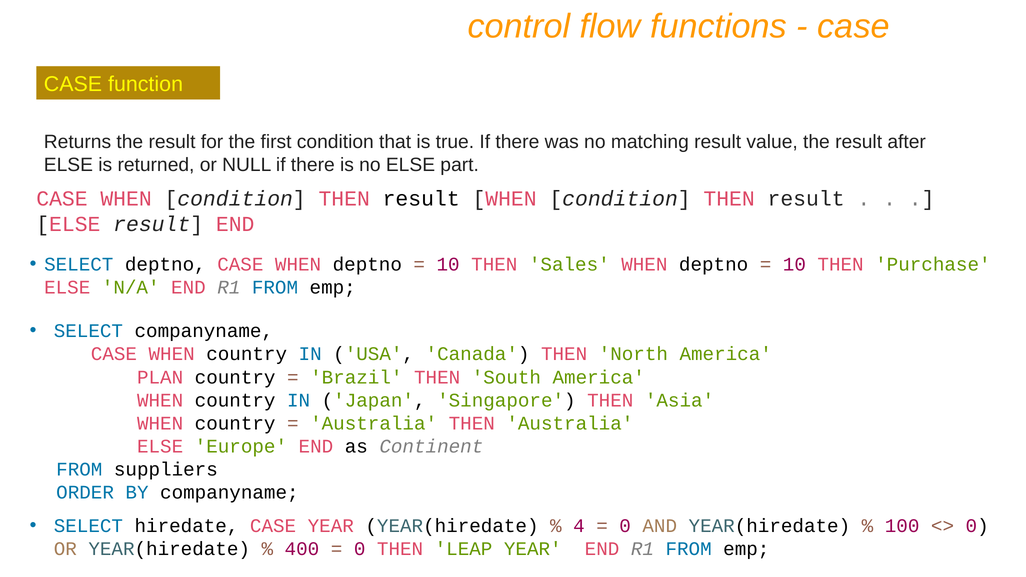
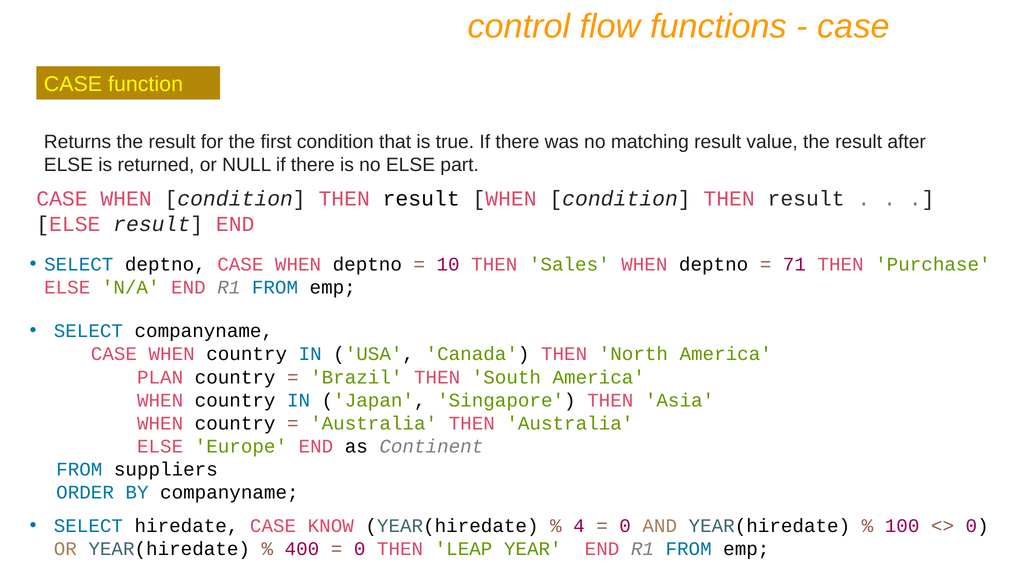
10 at (794, 264): 10 -> 71
CASE YEAR: YEAR -> KNOW
